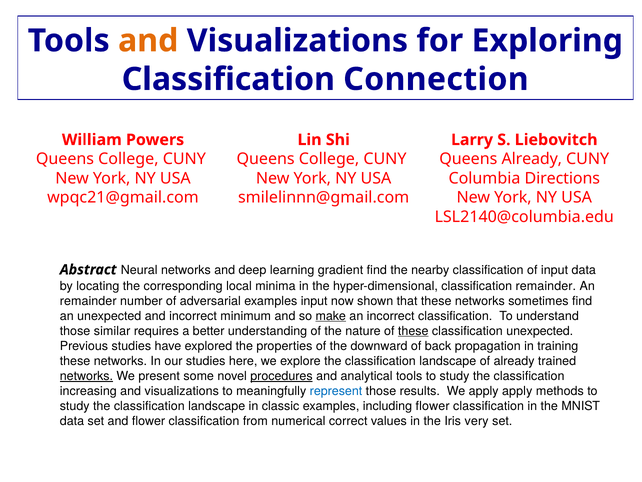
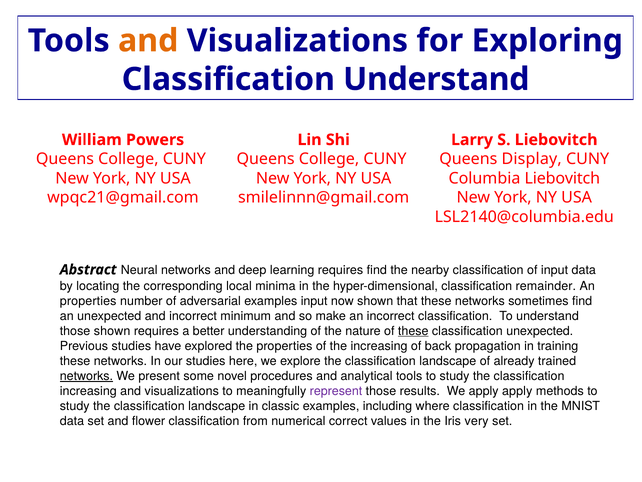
Classification Connection: Connection -> Understand
Queens Already: Already -> Display
Columbia Directions: Directions -> Liebovitch
learning gradient: gradient -> requires
remainder at (88, 301): remainder -> properties
make underline: present -> none
those similar: similar -> shown
the downward: downward -> increasing
procedures underline: present -> none
represent colour: blue -> purple
including flower: flower -> where
